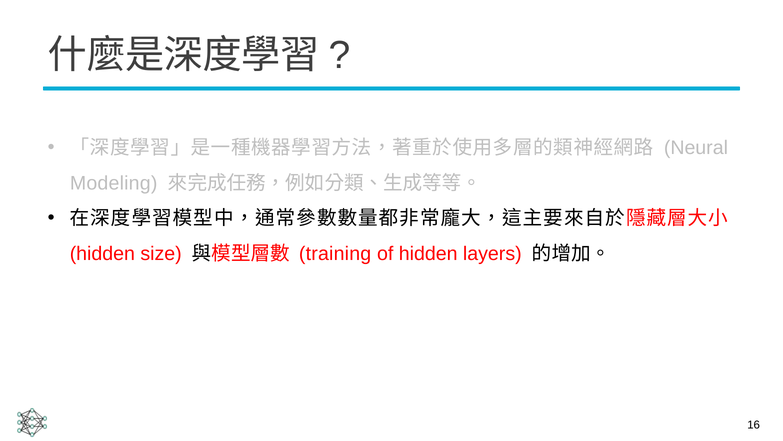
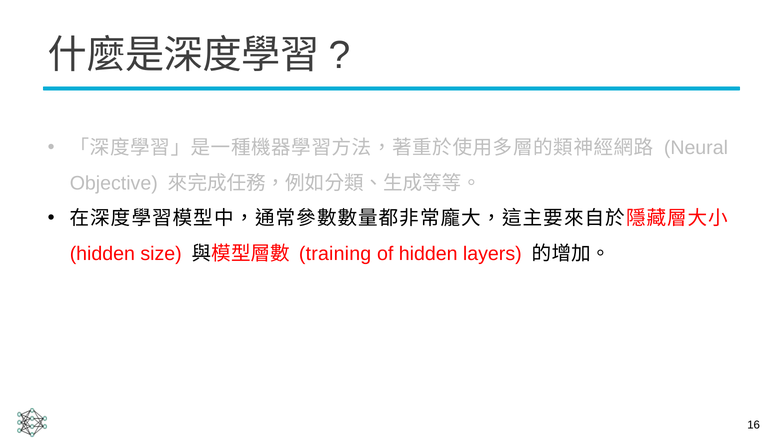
Modeling: Modeling -> Objective
